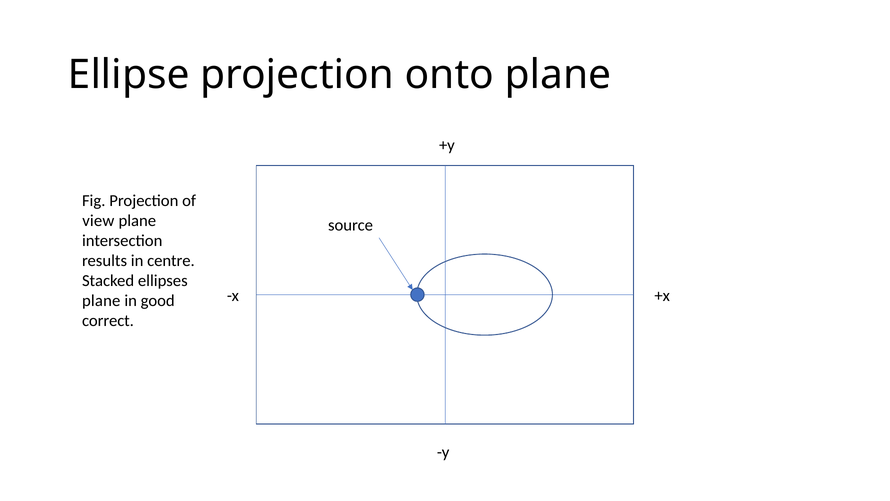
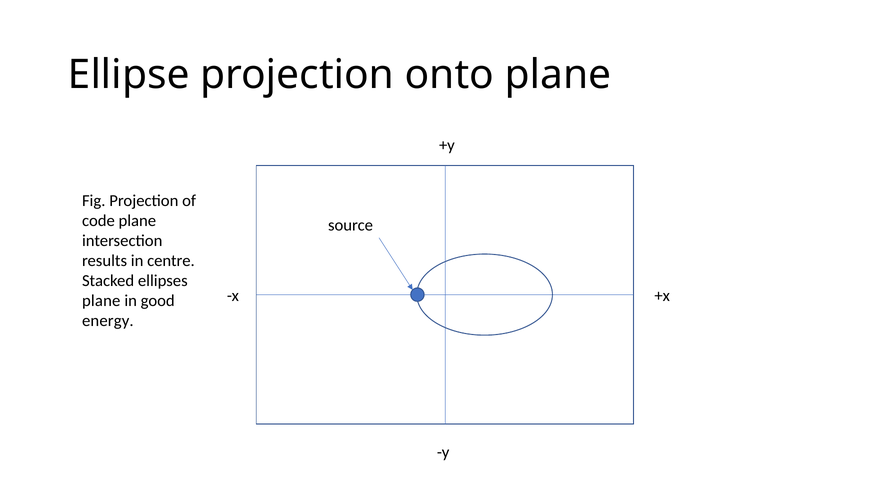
view: view -> code
correct: correct -> energy
